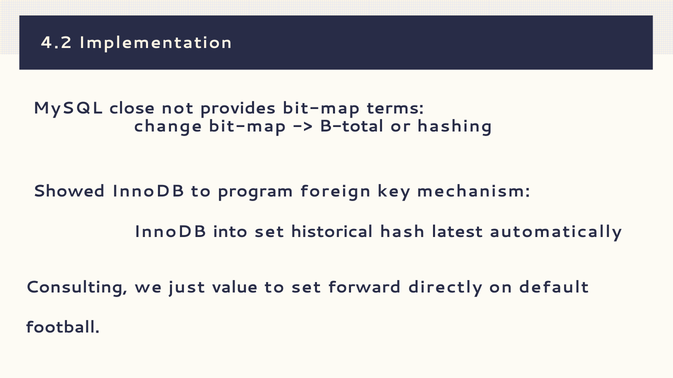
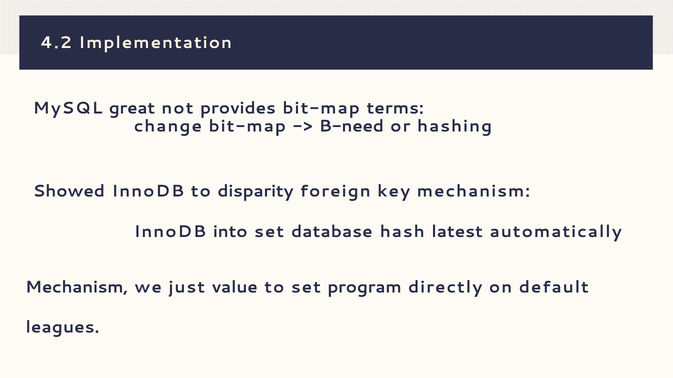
close: close -> great
B-total: B-total -> B-need
program: program -> disparity
historical: historical -> database
Consulting at (77, 288): Consulting -> Mechanism
forward: forward -> program
football: football -> leagues
